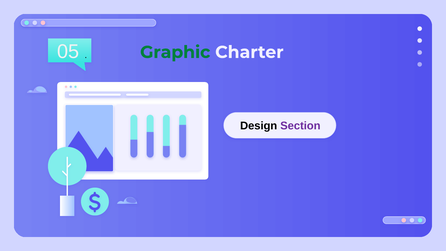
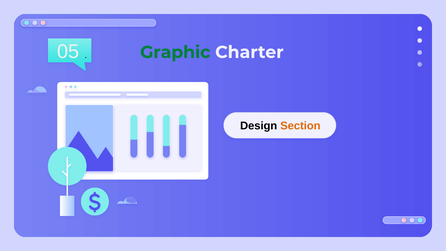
Section colour: purple -> orange
